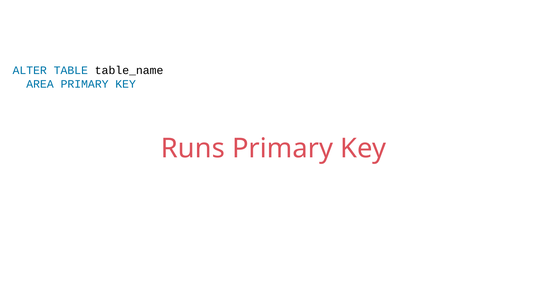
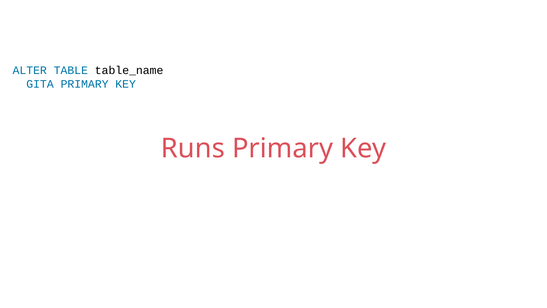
AREA: AREA -> GITA
